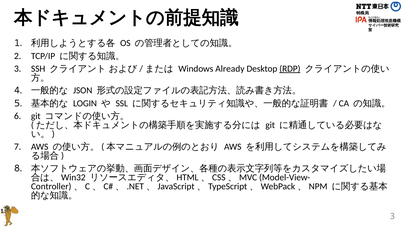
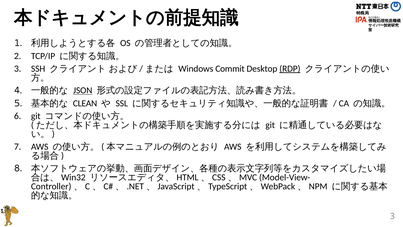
Already: Already -> Commit
JSON underline: none -> present
LOGIN: LOGIN -> CLEAN
